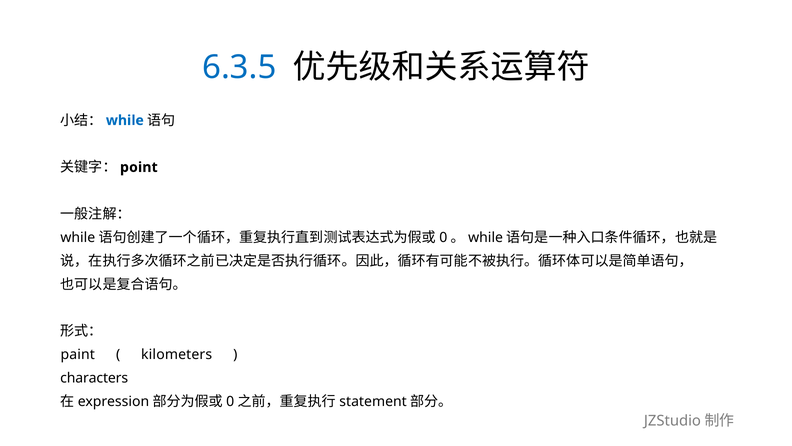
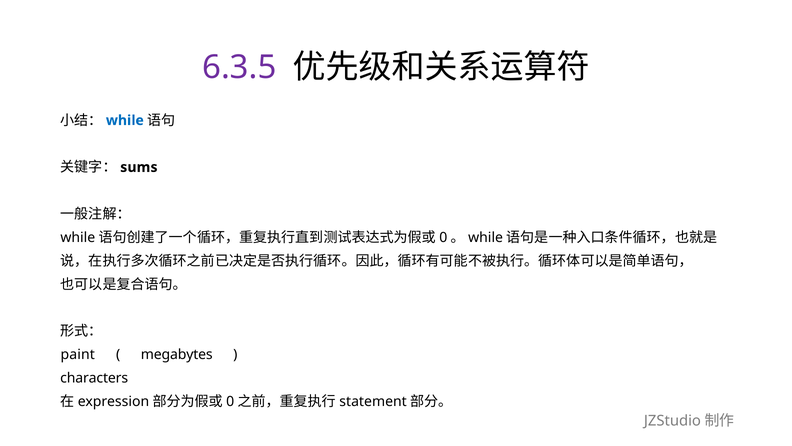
6.3.5 colour: blue -> purple
point: point -> sums
kilometers: kilometers -> megabytes
